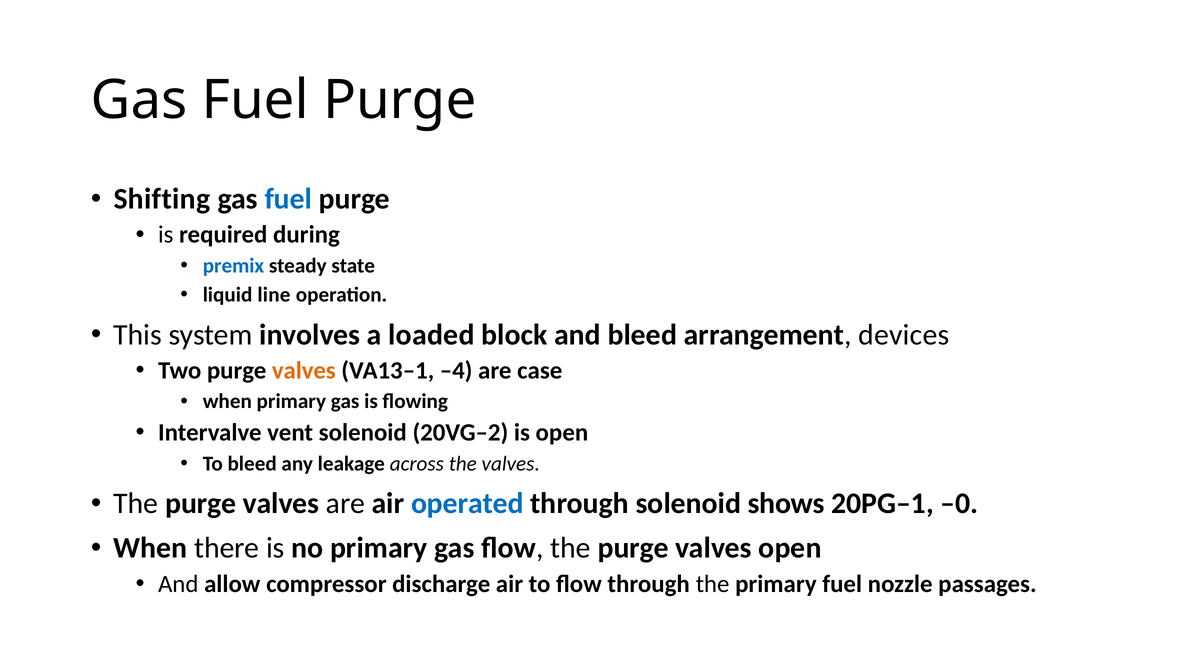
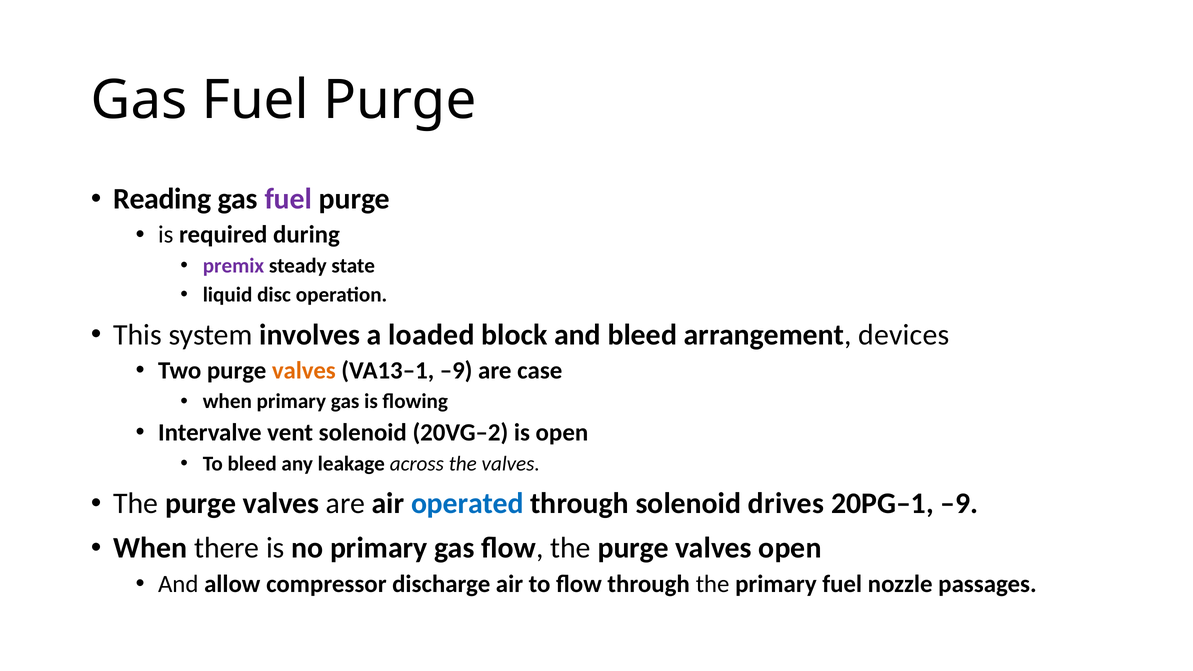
Shifting: Shifting -> Reading
fuel at (288, 199) colour: blue -> purple
premix colour: blue -> purple
line: line -> disc
VA13–1 –4: –4 -> –9
shows: shows -> drives
20PG–1 –0: –0 -> –9
